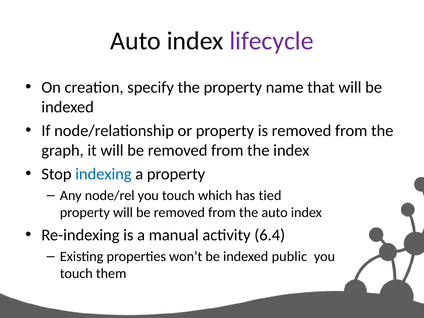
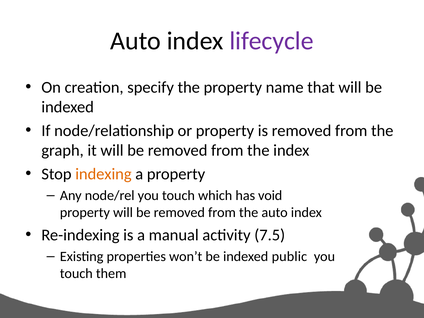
indexing colour: blue -> orange
tied: tied -> void
6.4: 6.4 -> 7.5
